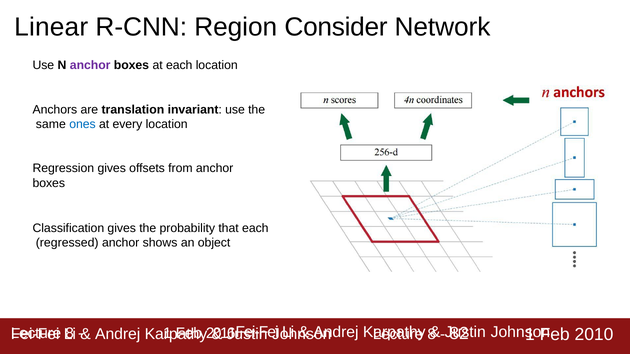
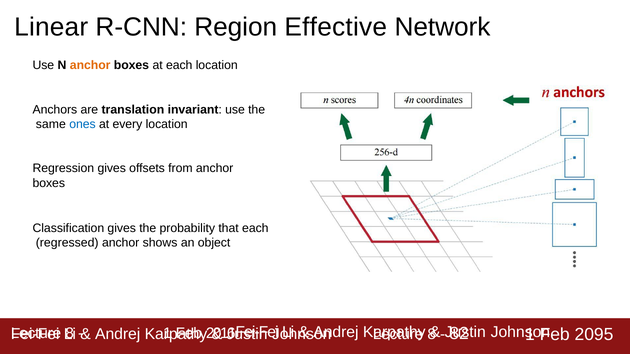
Consider: Consider -> Effective
anchor at (90, 65) colour: purple -> orange
2010: 2010 -> 2095
